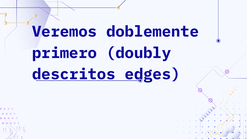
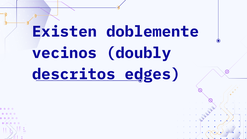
Veremos: Veremos -> Existen
primero: primero -> vecinos
